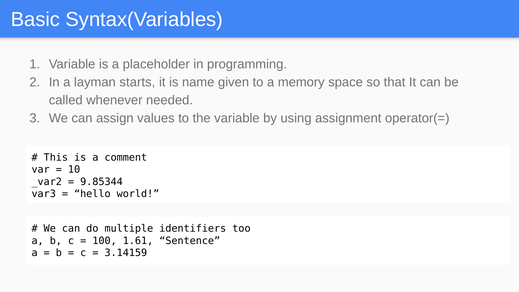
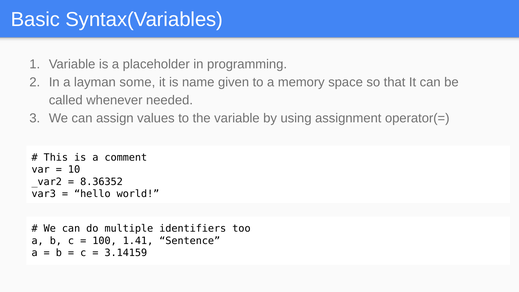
starts: starts -> some
9.85344: 9.85344 -> 8.36352
1.61: 1.61 -> 1.41
